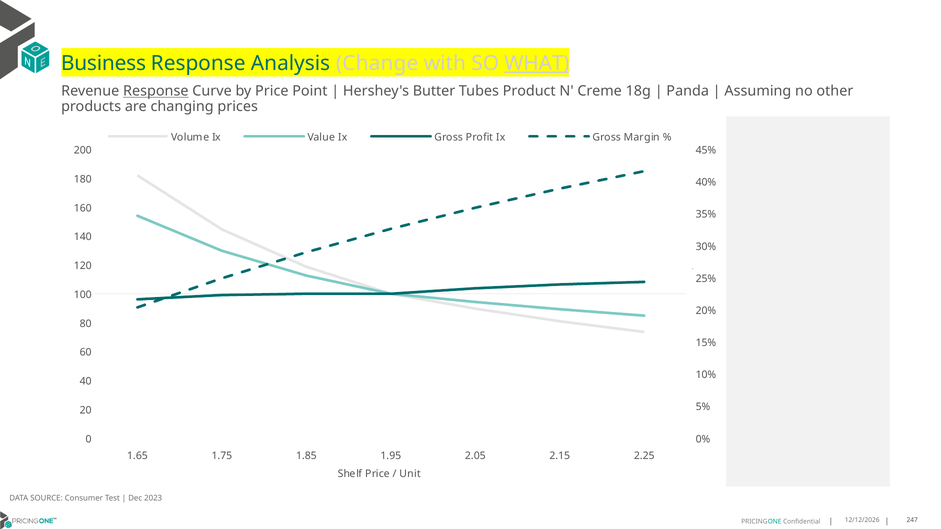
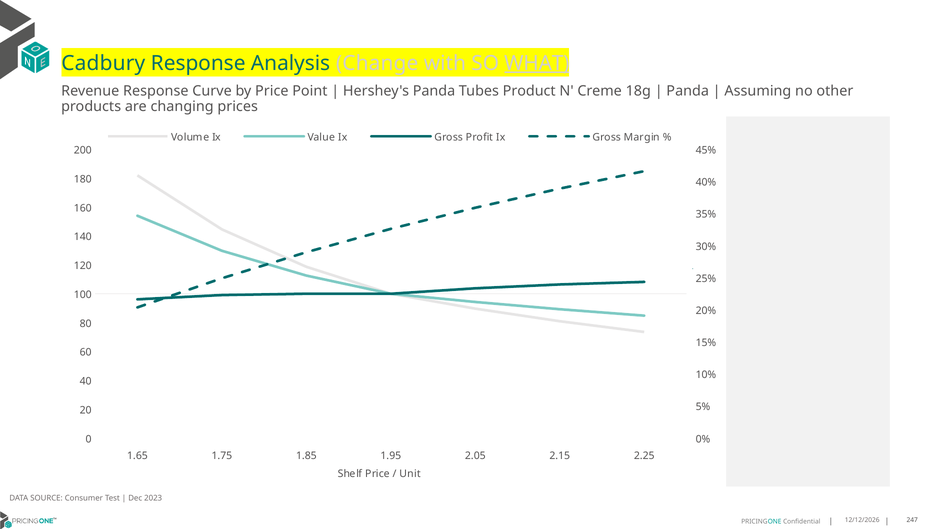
Business: Business -> Cadbury
Response at (156, 91) underline: present -> none
Hershey's Butter: Butter -> Panda
